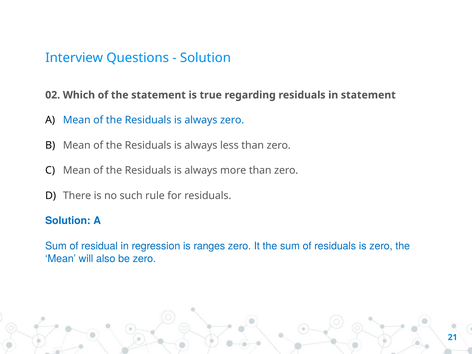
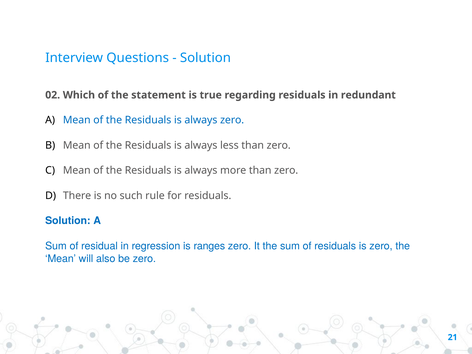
in statement: statement -> redundant
